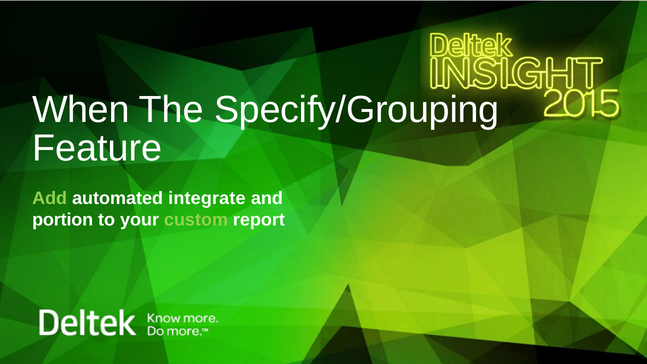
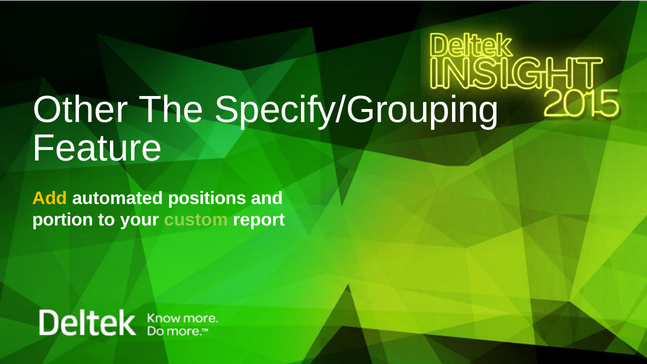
When: When -> Other
Add colour: light green -> yellow
integrate: integrate -> positions
